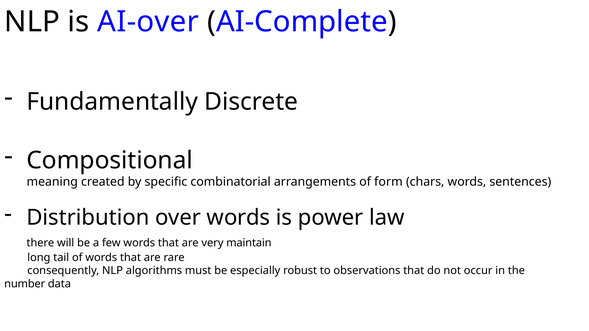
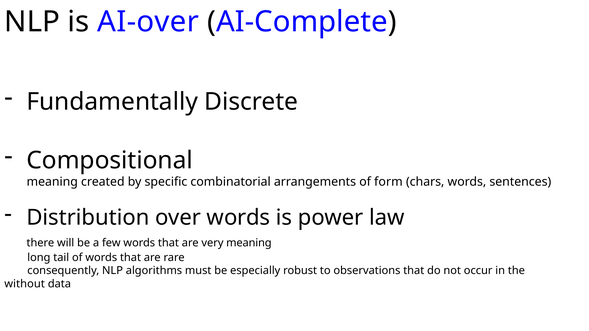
very maintain: maintain -> meaning
number: number -> without
